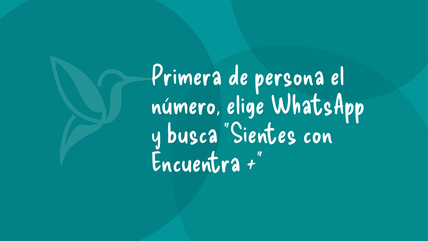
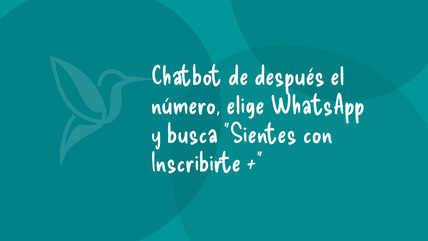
Primera: Primera -> Chatbot
persona: persona -> después
Encuentra: Encuentra -> Inscribirte
